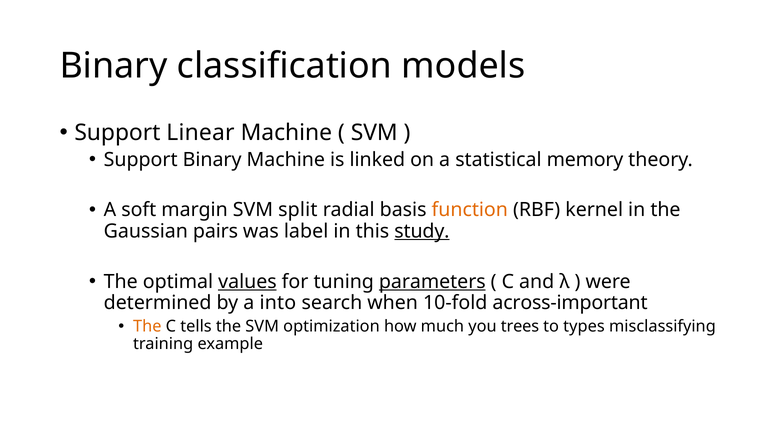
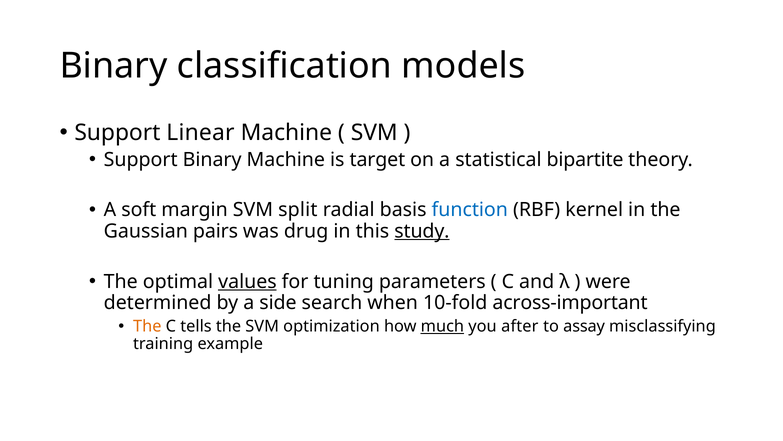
linked: linked -> target
memory: memory -> bipartite
function colour: orange -> blue
label: label -> drug
parameters underline: present -> none
into: into -> side
much underline: none -> present
trees: trees -> after
types: types -> assay
